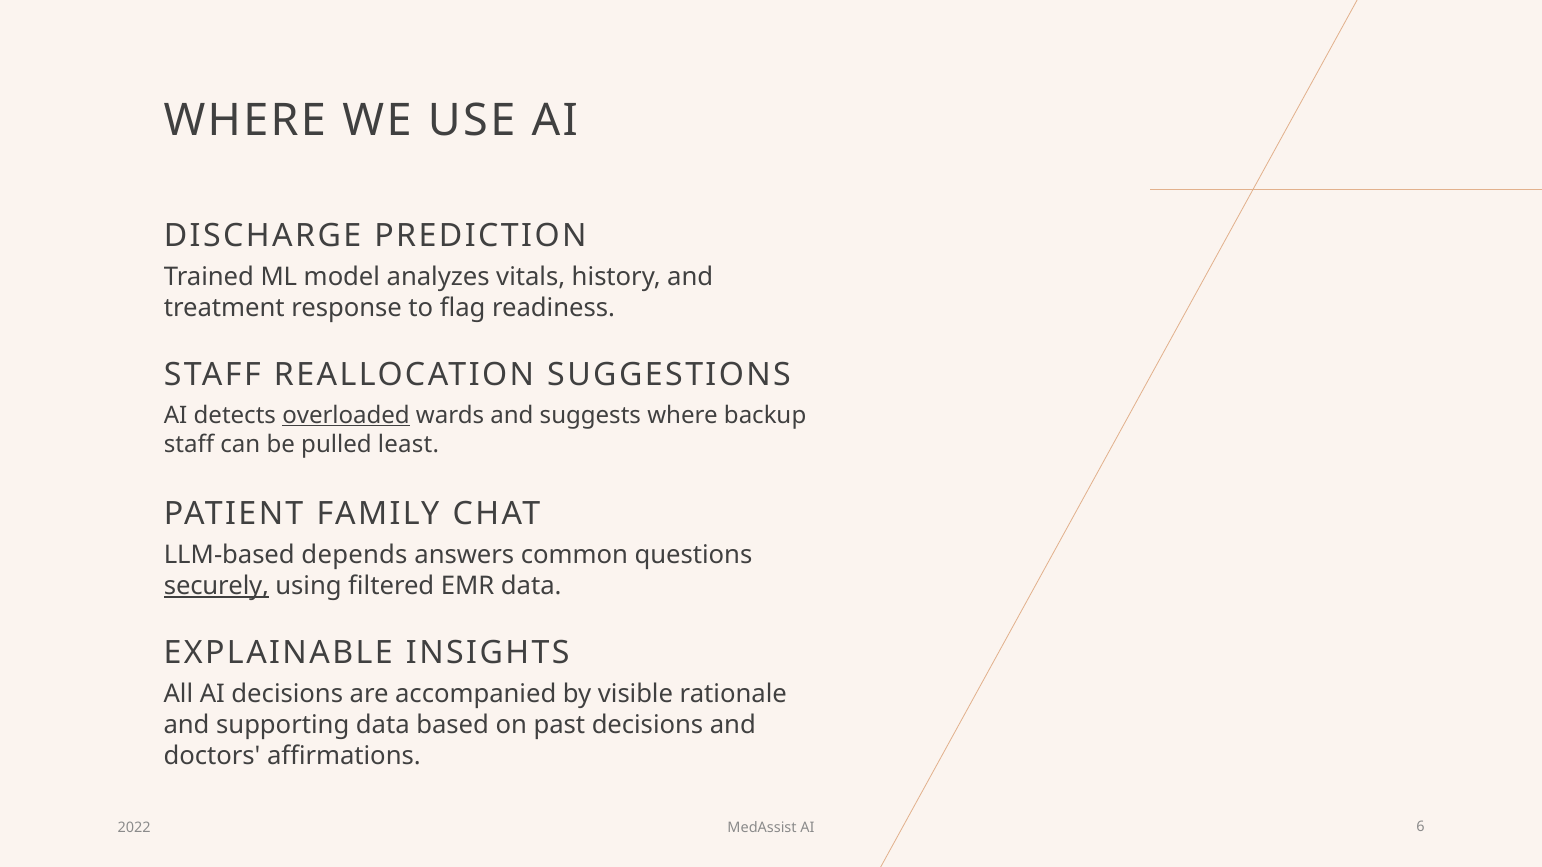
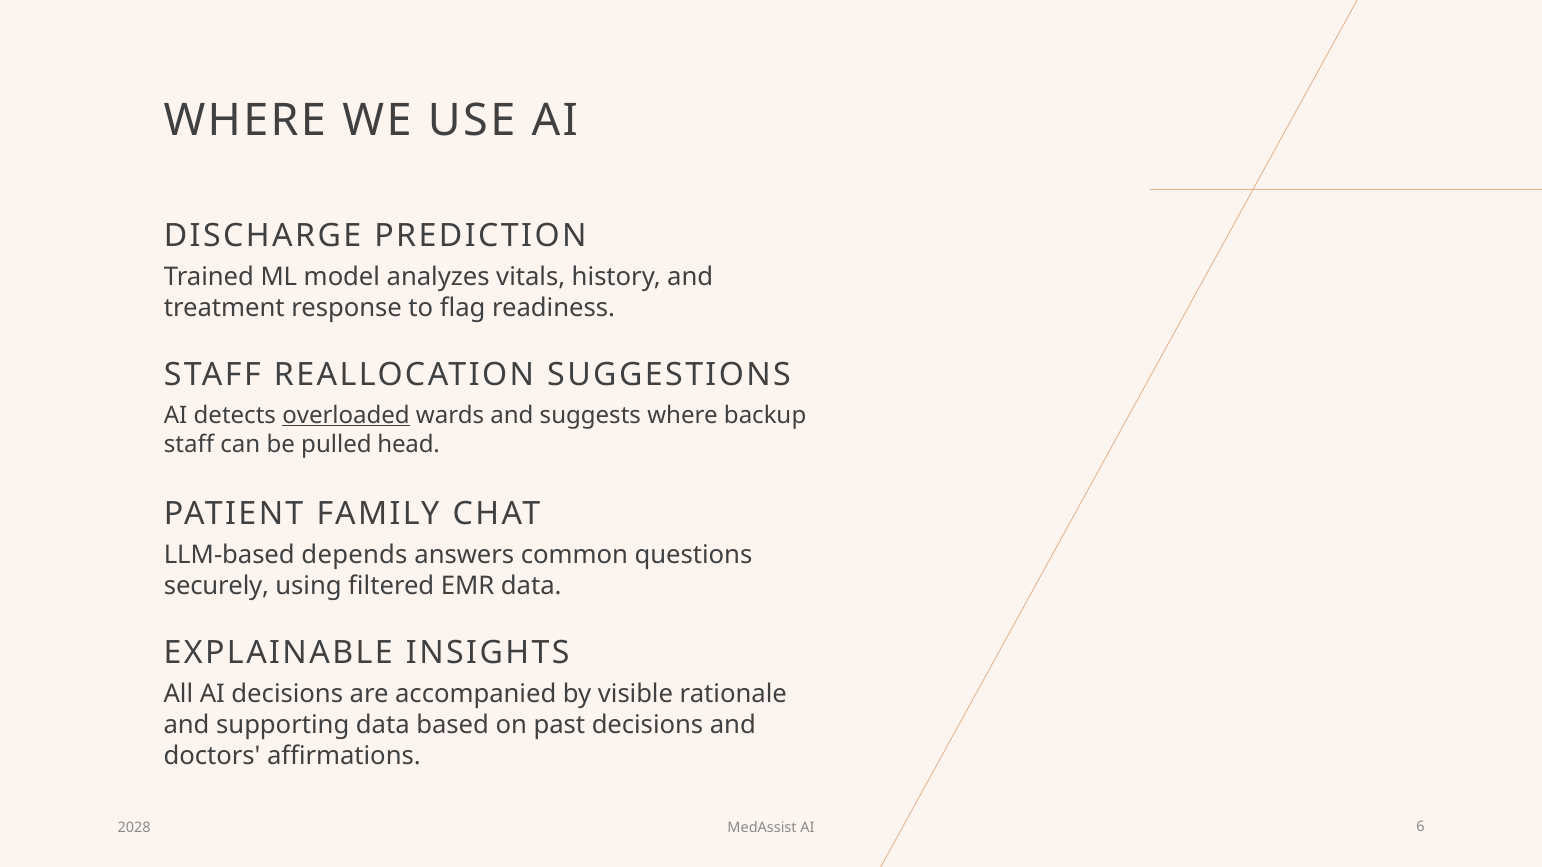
least: least -> head
securely underline: present -> none
2022: 2022 -> 2028
